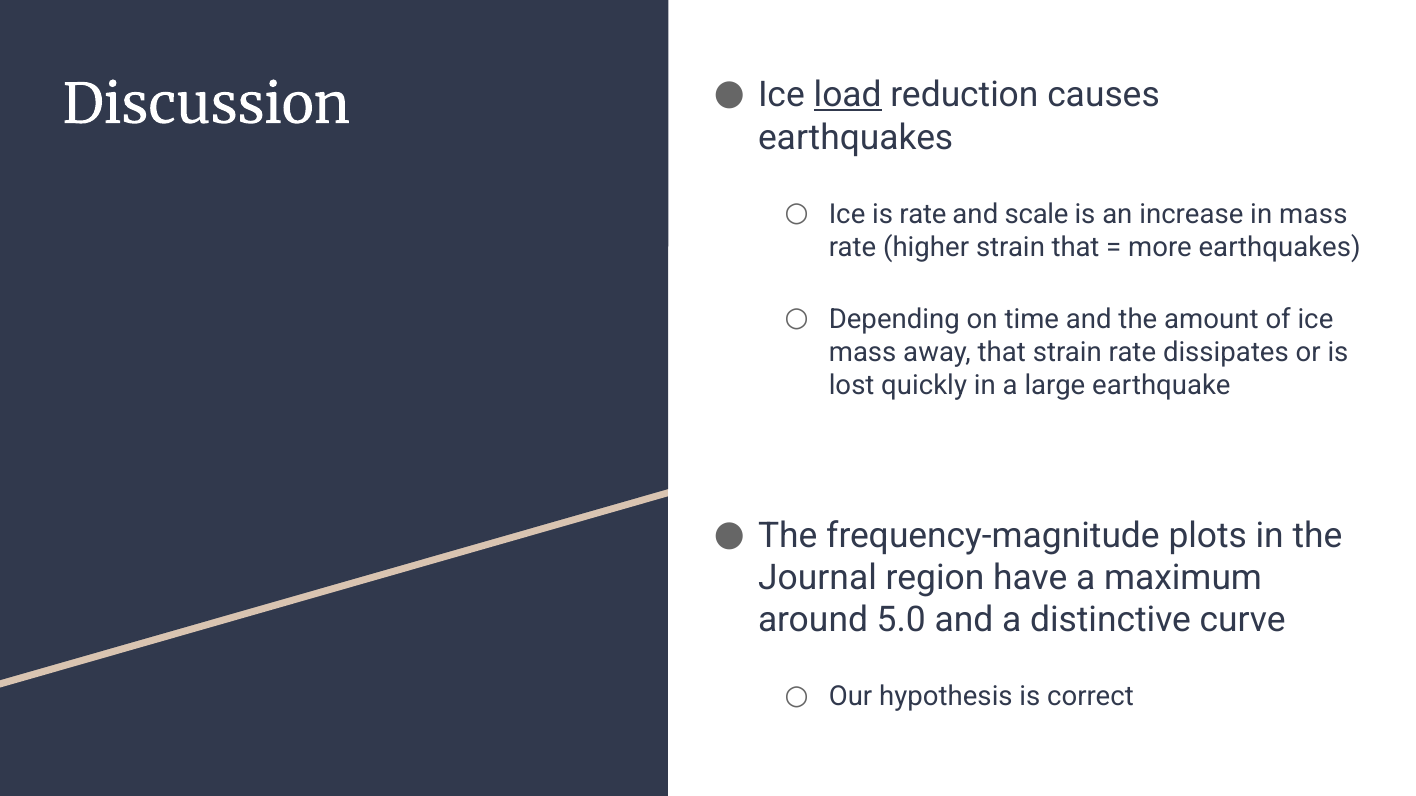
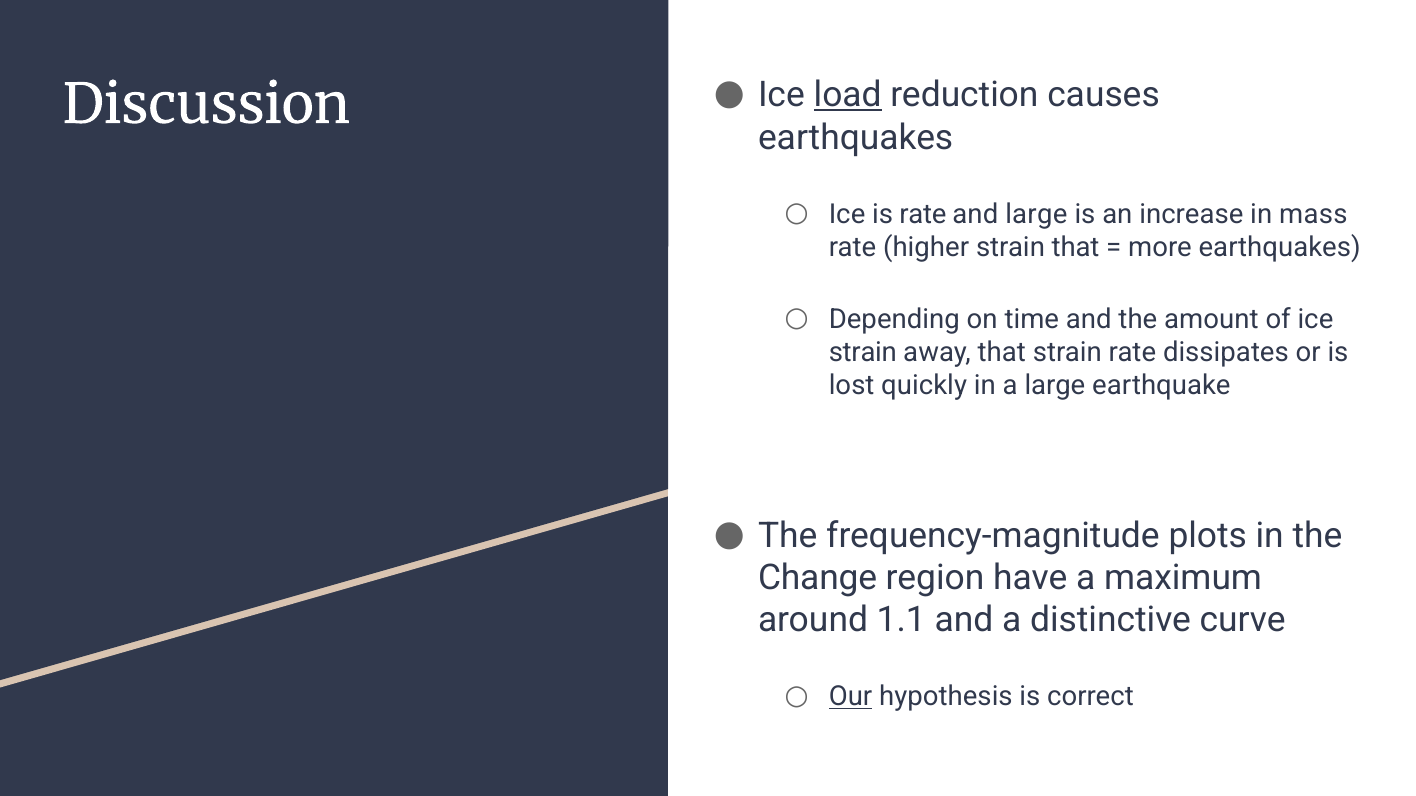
and scale: scale -> large
mass at (863, 353): mass -> strain
Journal: Journal -> Change
5.0: 5.0 -> 1.1
Our underline: none -> present
